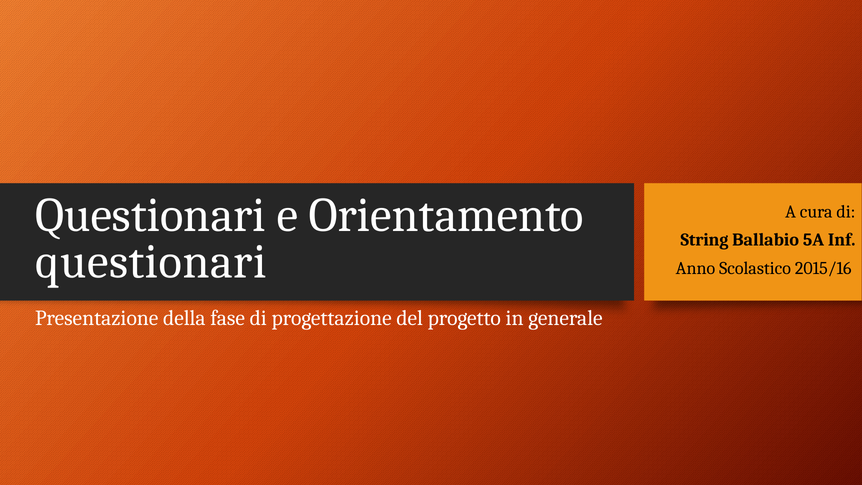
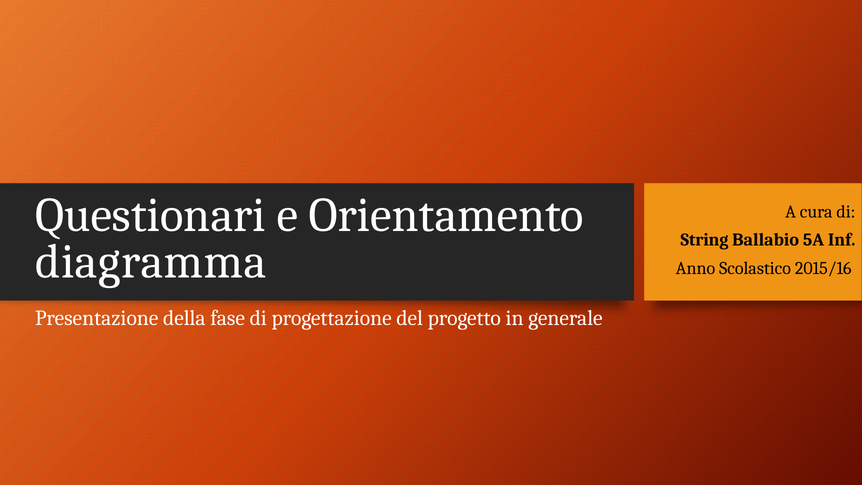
questionari at (151, 262): questionari -> diagramma
